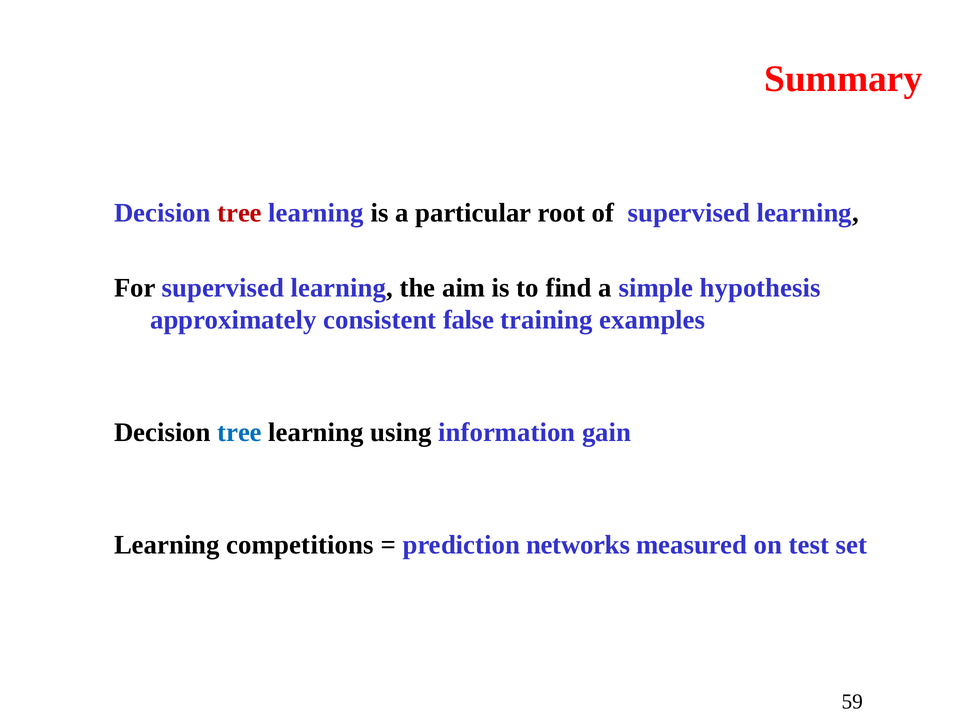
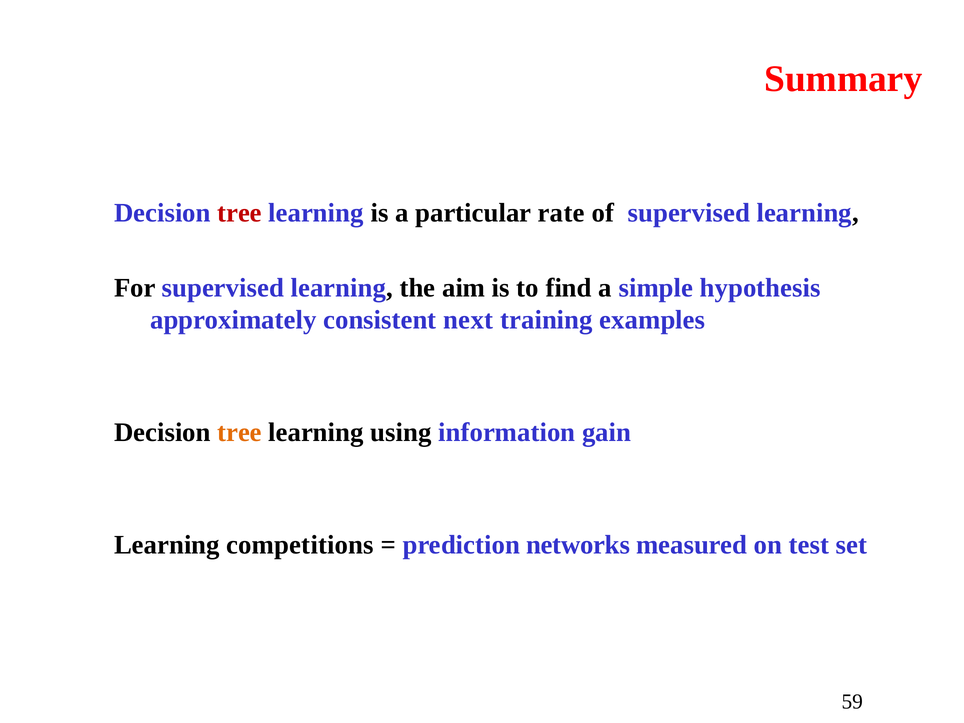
root: root -> rate
false: false -> next
tree at (240, 433) colour: blue -> orange
